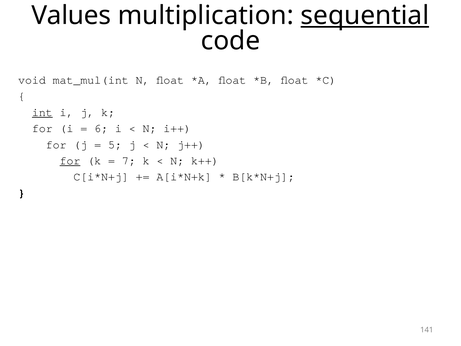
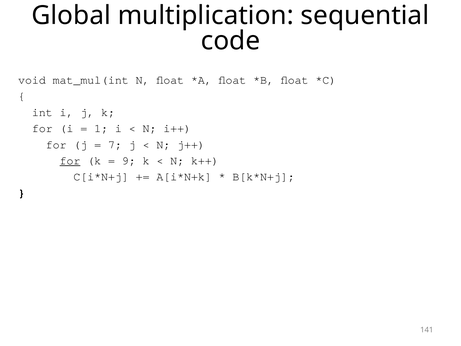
Values: Values -> Global
sequential underline: present -> none
int underline: present -> none
6: 6 -> 1
5: 5 -> 7
7: 7 -> 9
